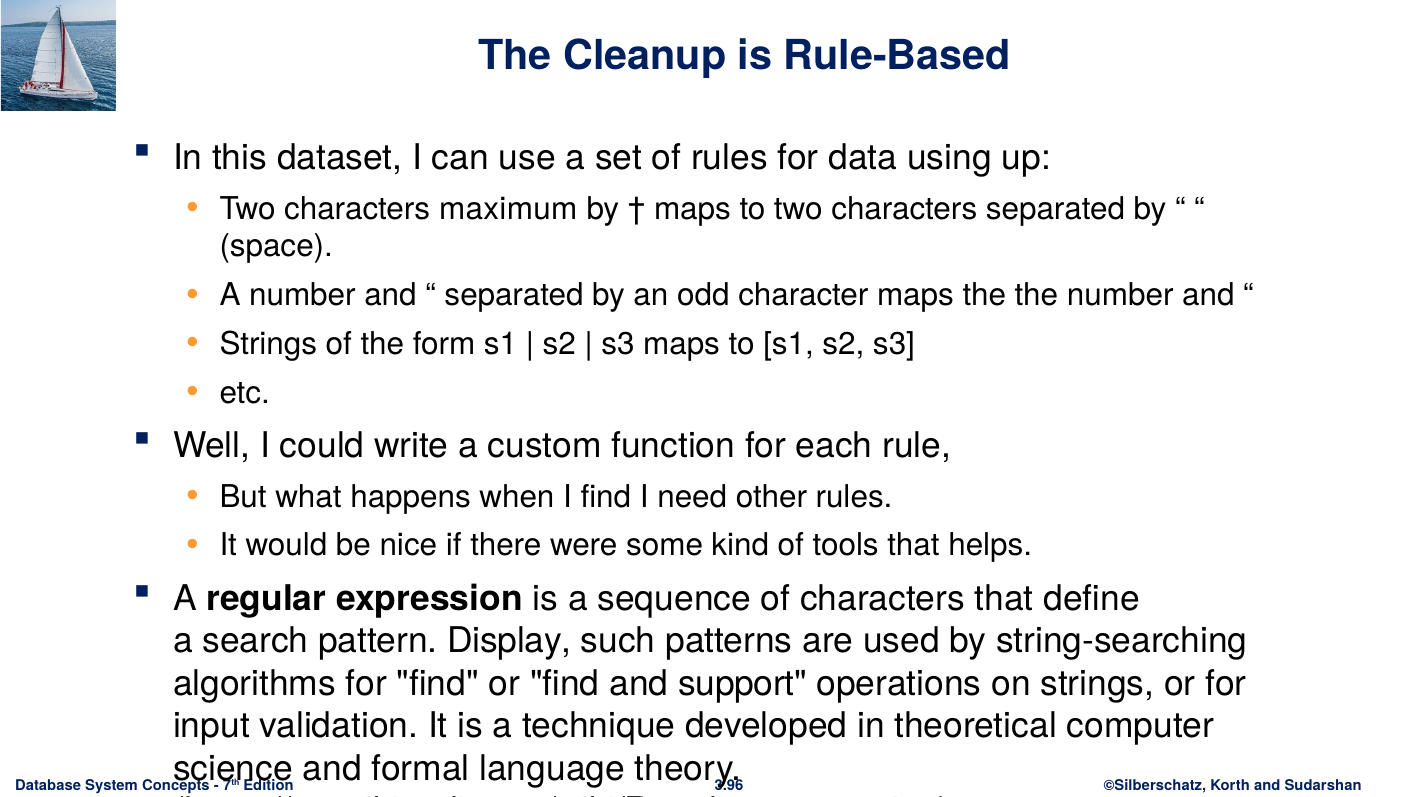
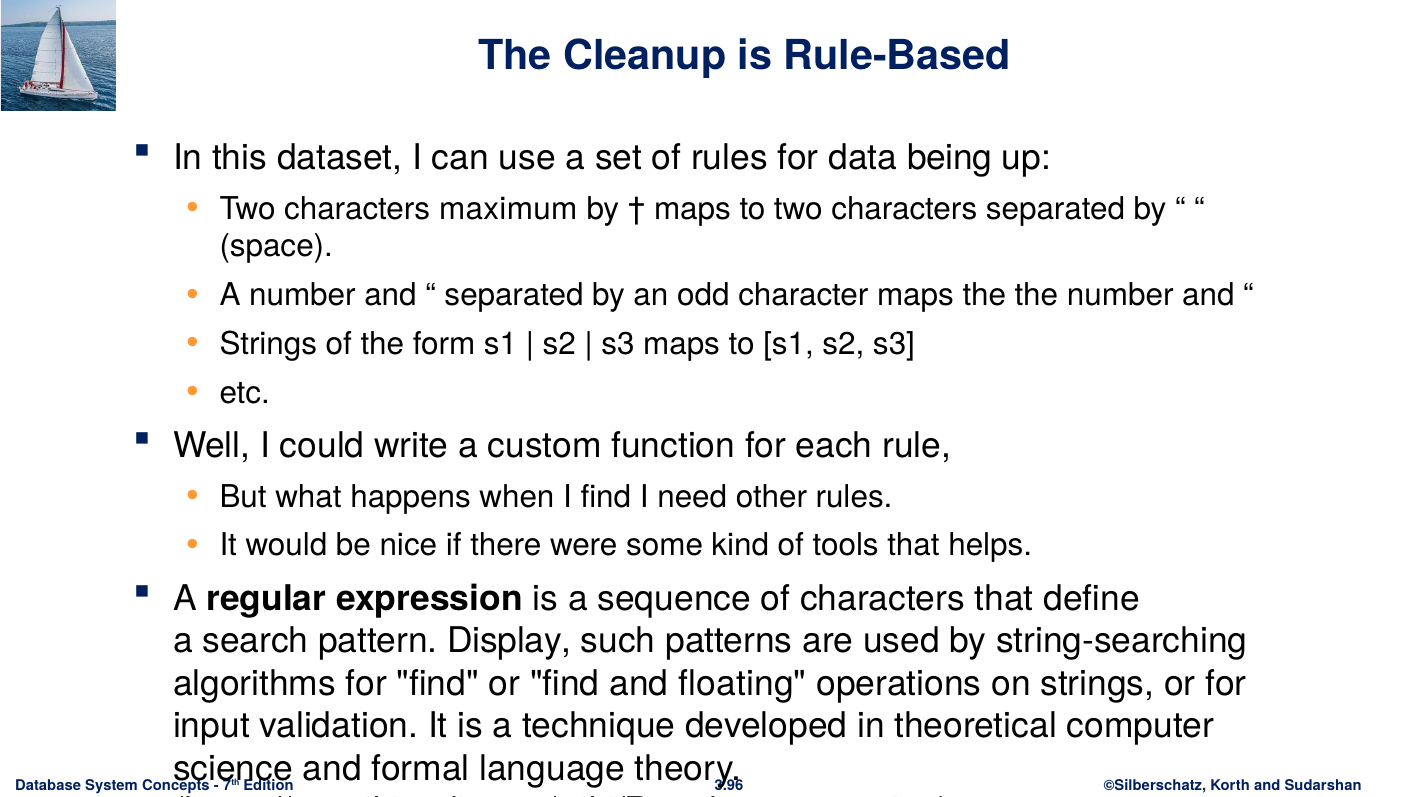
using: using -> being
support: support -> floating
